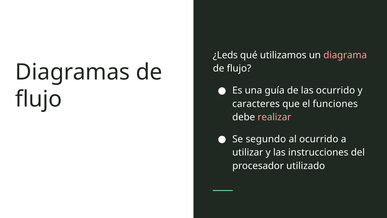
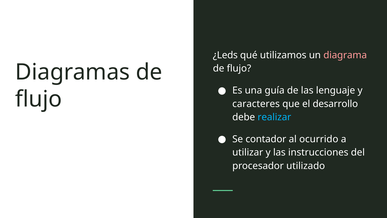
las ocurrido: ocurrido -> lenguaje
funciones: funciones -> desarrollo
realizar colour: pink -> light blue
segundo: segundo -> contador
